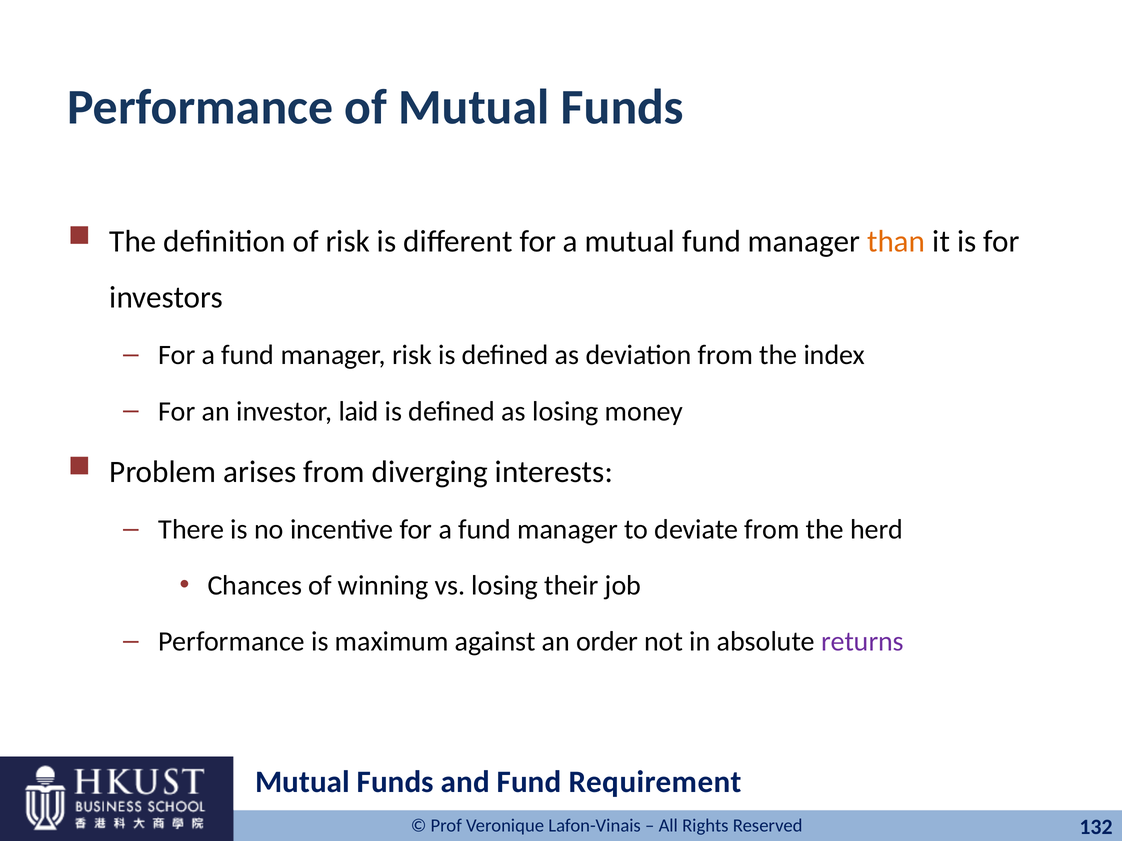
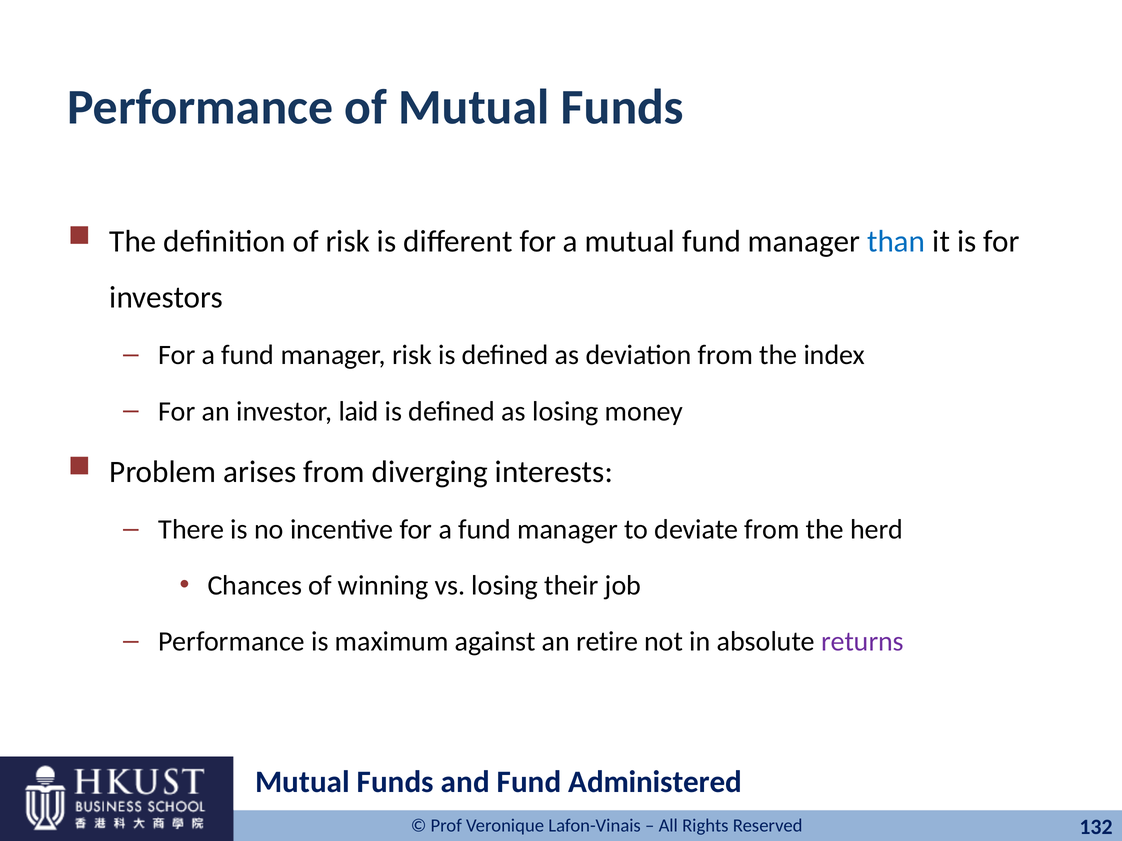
than colour: orange -> blue
order: order -> retire
Requirement: Requirement -> Administered
